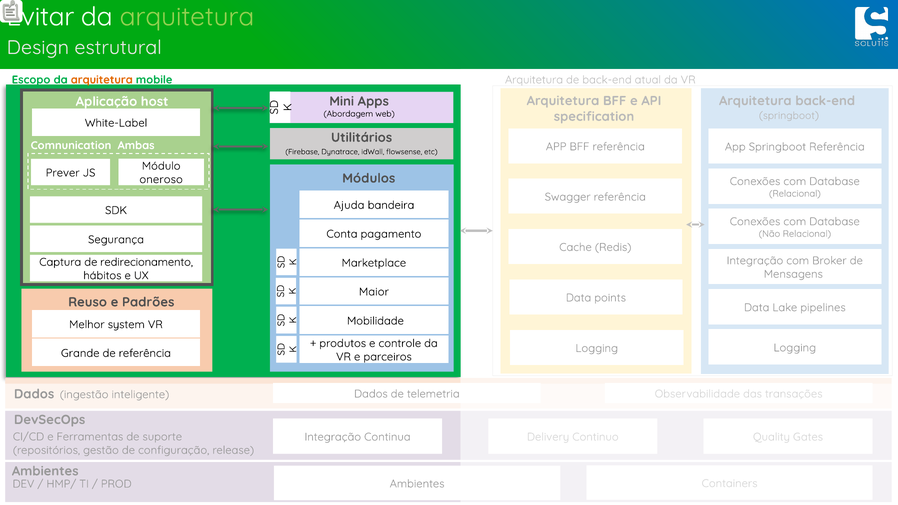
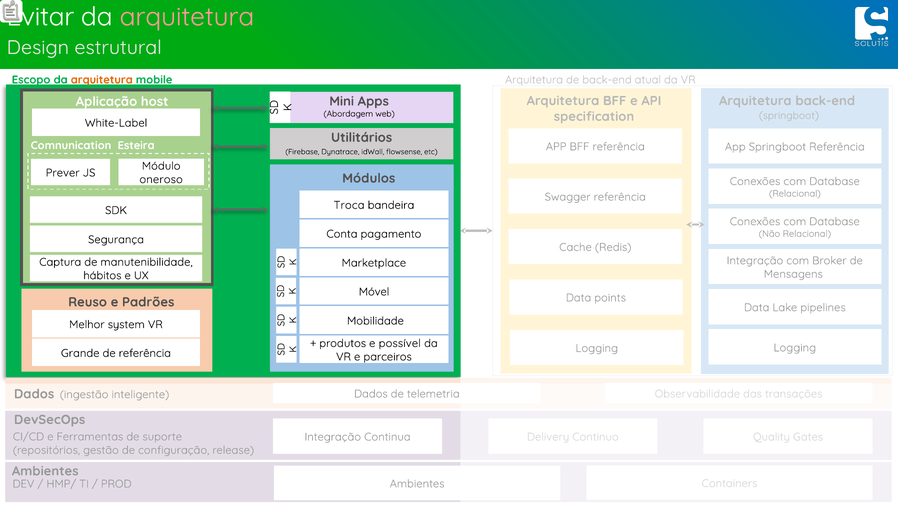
arquitetura at (187, 17) colour: light green -> pink
Ambas: Ambas -> Esteira
Ajuda: Ajuda -> Troca
redirecionamento: redirecionamento -> manutenibilidade
Maior: Maior -> Móvel
controle: controle -> possível
